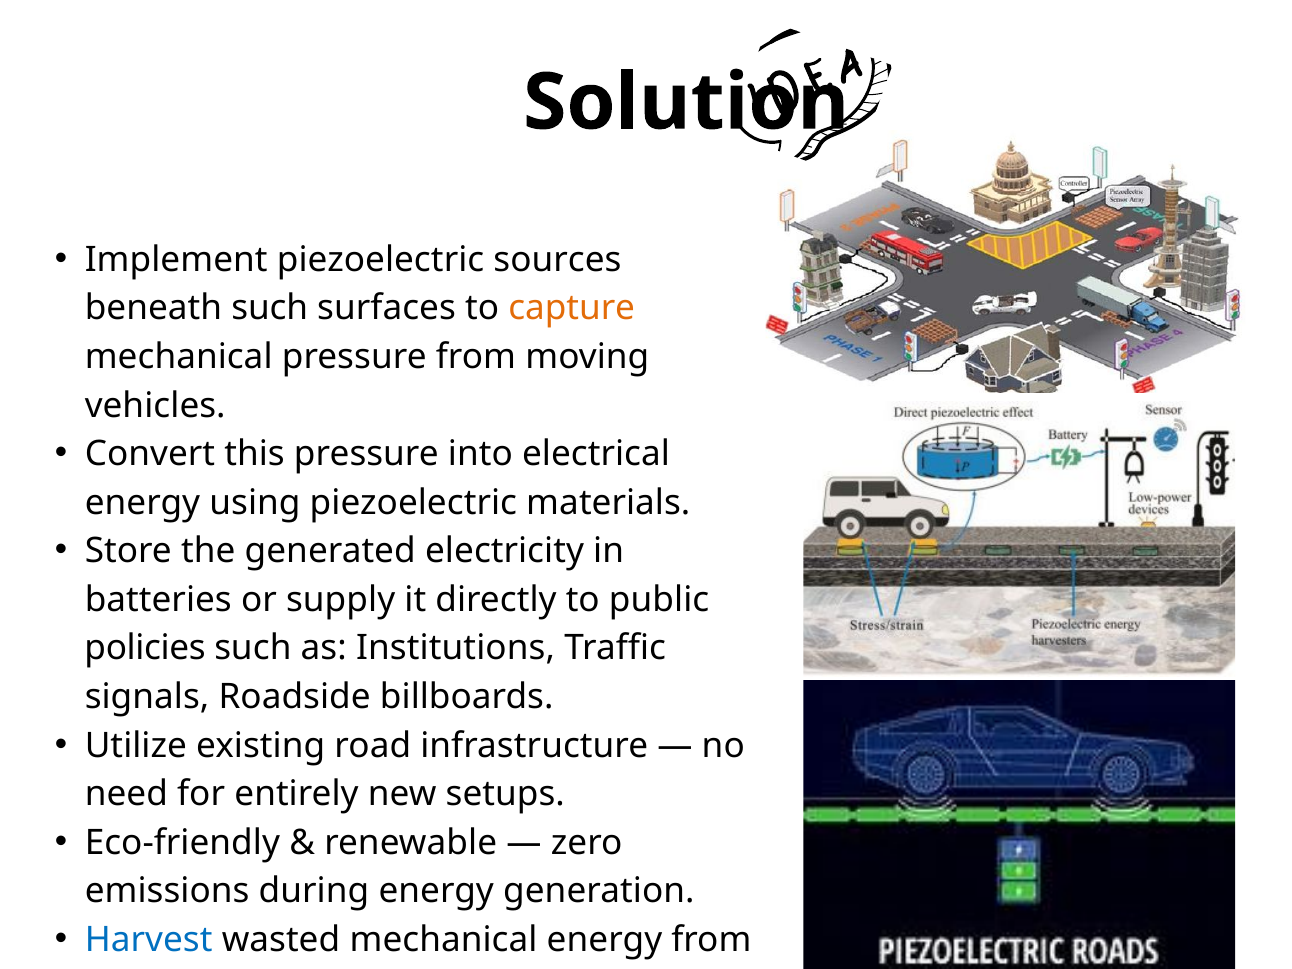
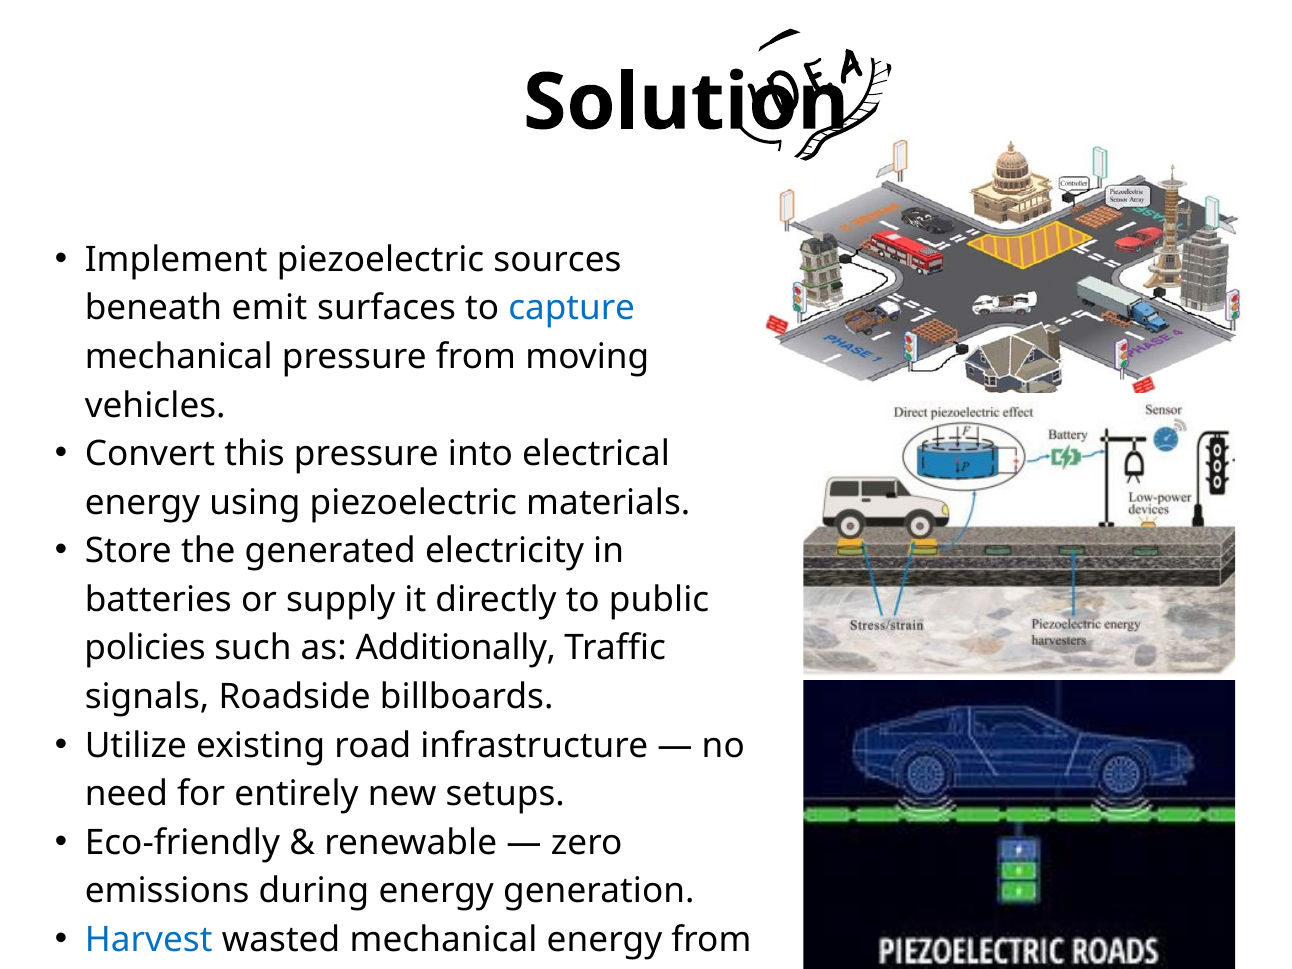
beneath such: such -> emit
capture colour: orange -> blue
Institutions: Institutions -> Additionally
